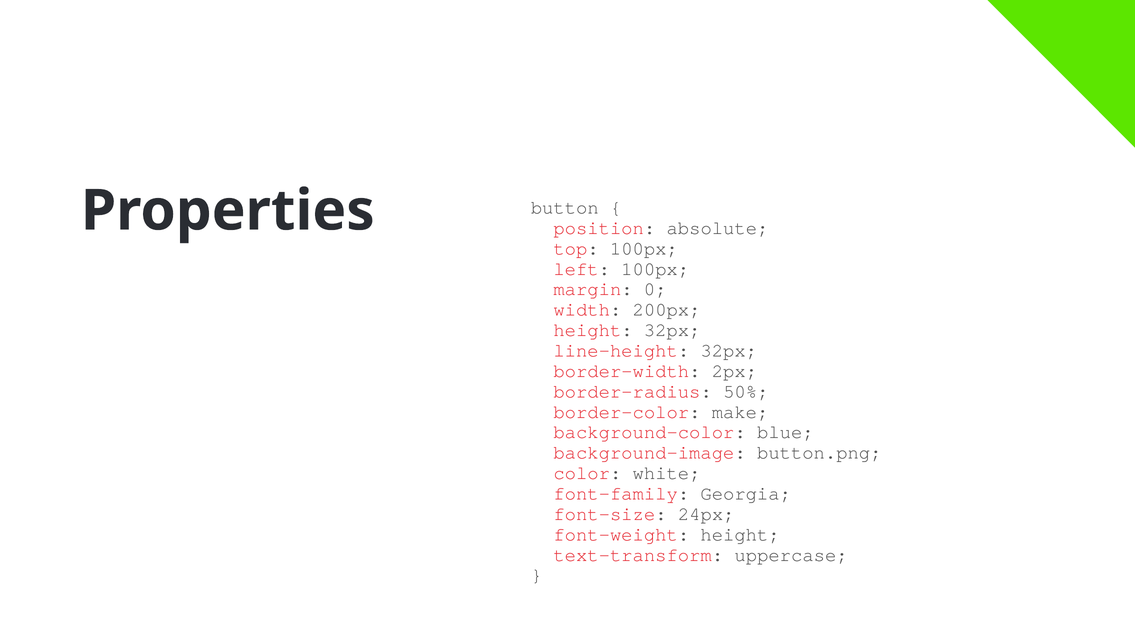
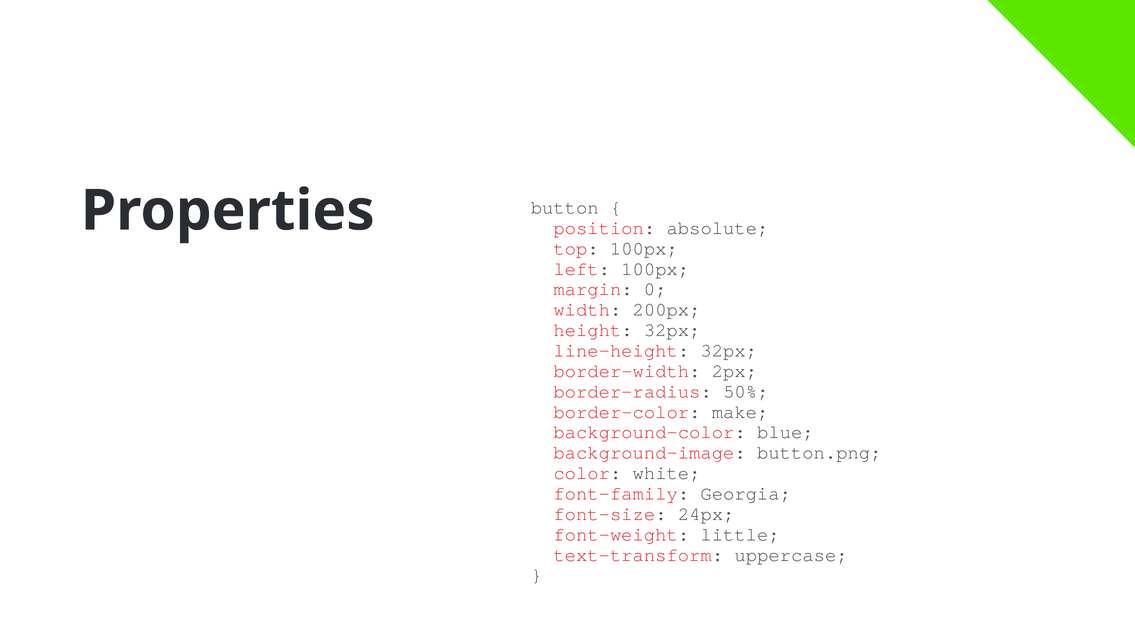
font-weight height: height -> little
